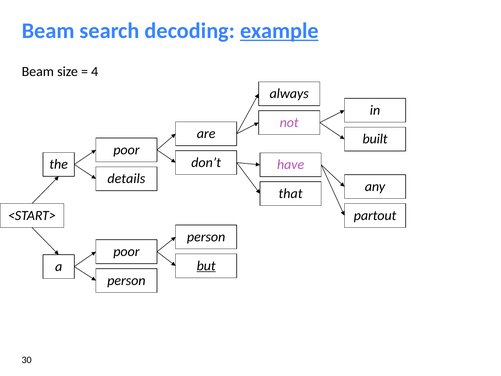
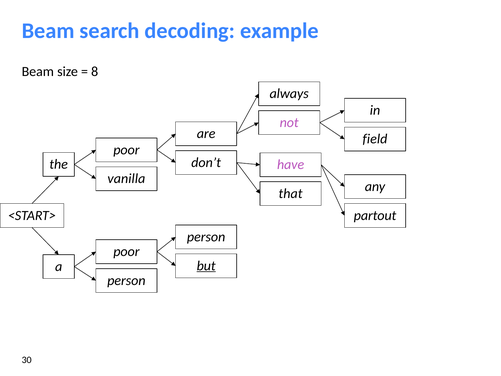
example underline: present -> none
4: 4 -> 8
built: built -> field
details: details -> vanilla
